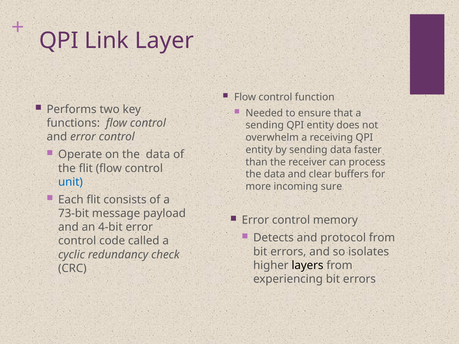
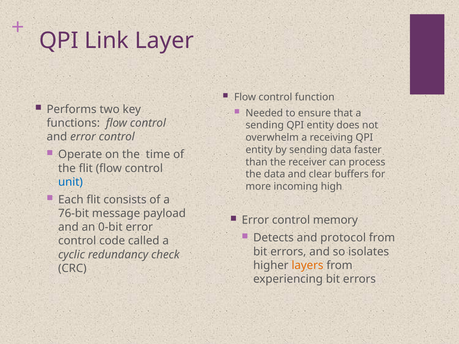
on the data: data -> time
sure: sure -> high
73-bit: 73-bit -> 76-bit
4-bit: 4-bit -> 0-bit
layers colour: black -> orange
